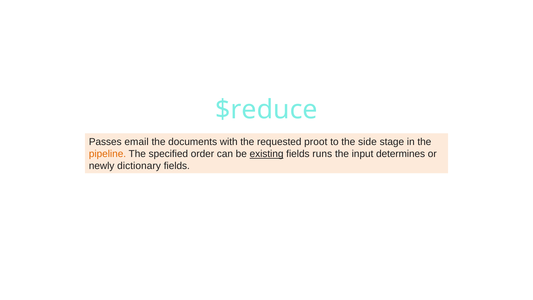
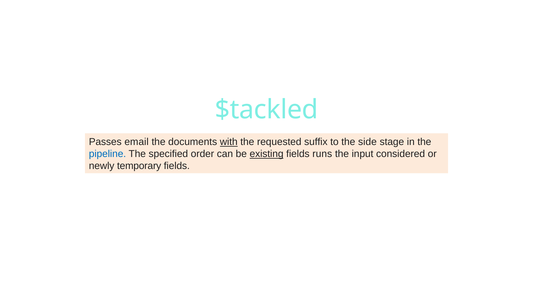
$reduce: $reduce -> $tackled
with underline: none -> present
proot: proot -> suffix
pipeline colour: orange -> blue
determines: determines -> considered
dictionary: dictionary -> temporary
